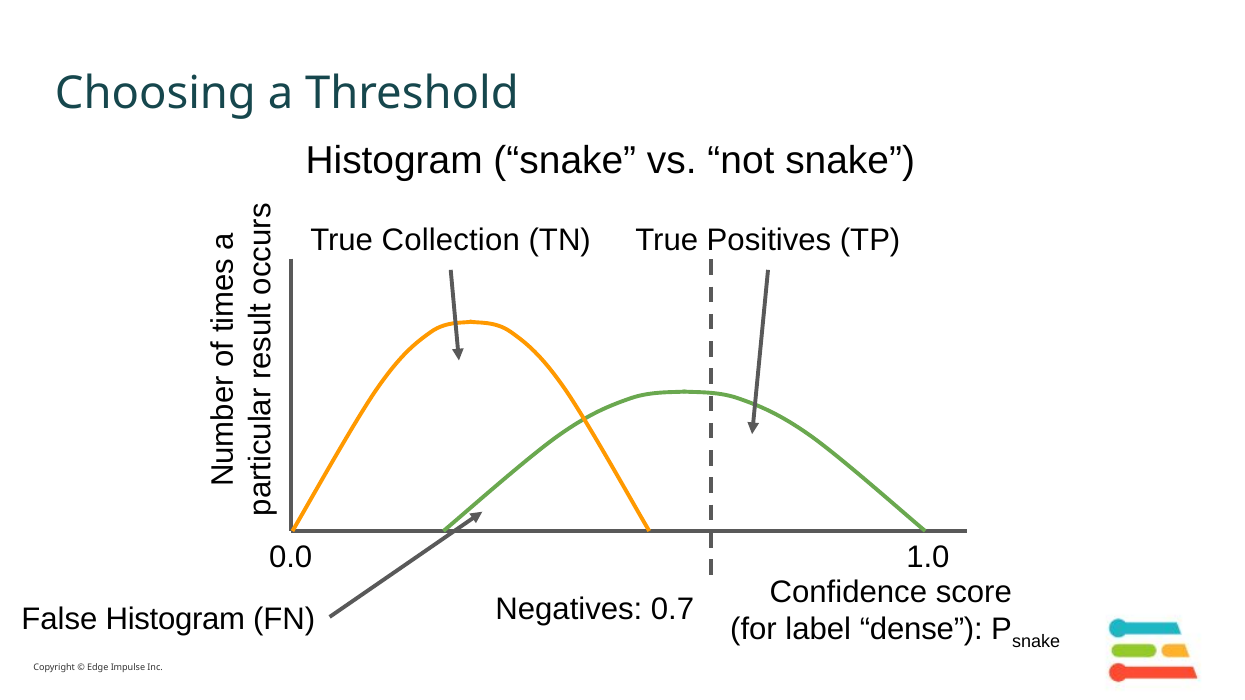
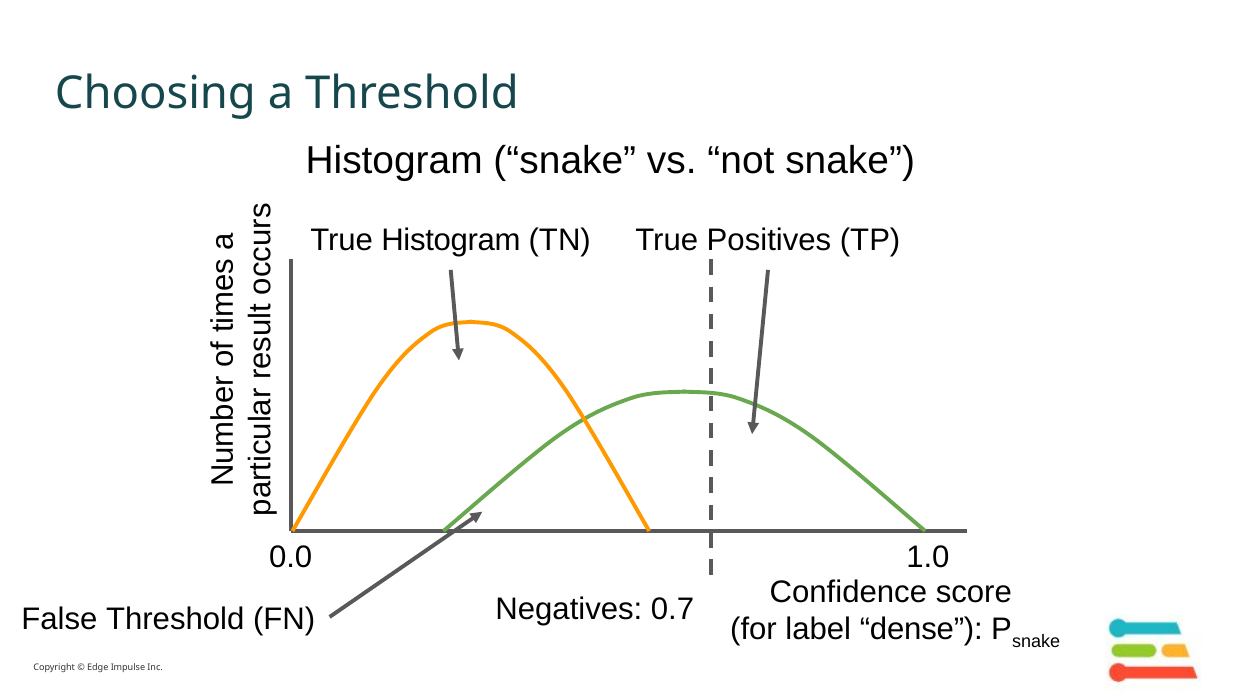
True Collection: Collection -> Histogram
False Histogram: Histogram -> Threshold
